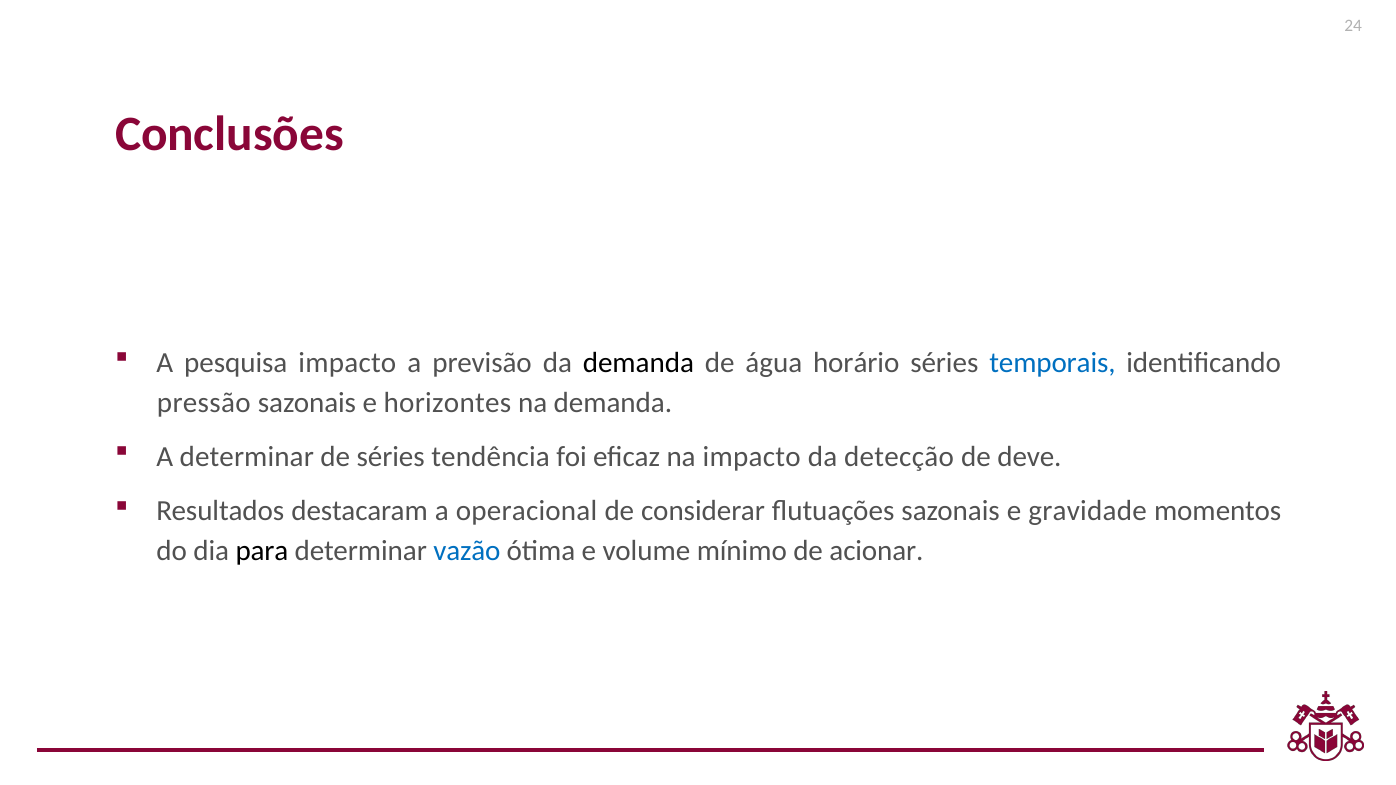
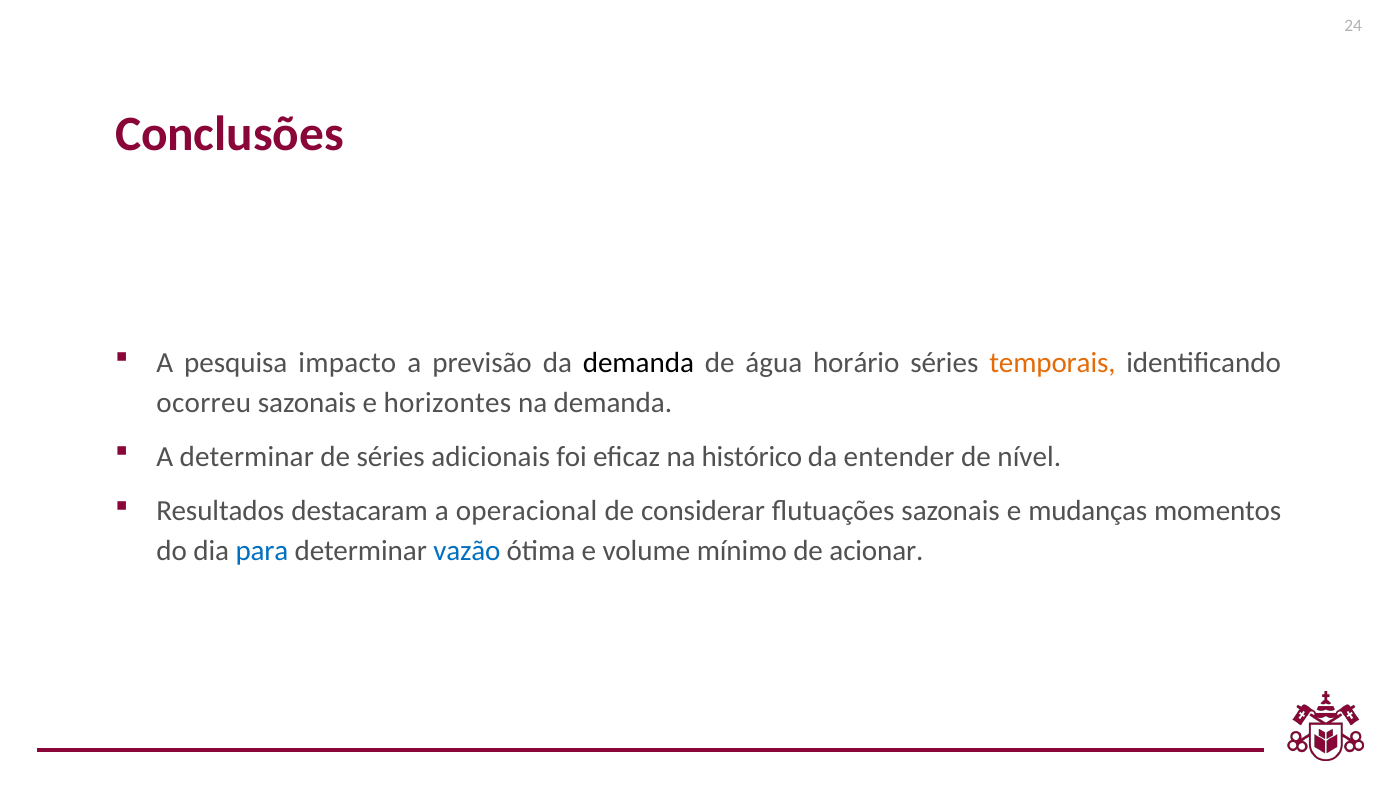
temporais colour: blue -> orange
pressão: pressão -> ocorreu
tendência: tendência -> adicionais
na impacto: impacto -> histórico
detecção: detecção -> entender
deve: deve -> nível
gravidade: gravidade -> mudanças
para colour: black -> blue
